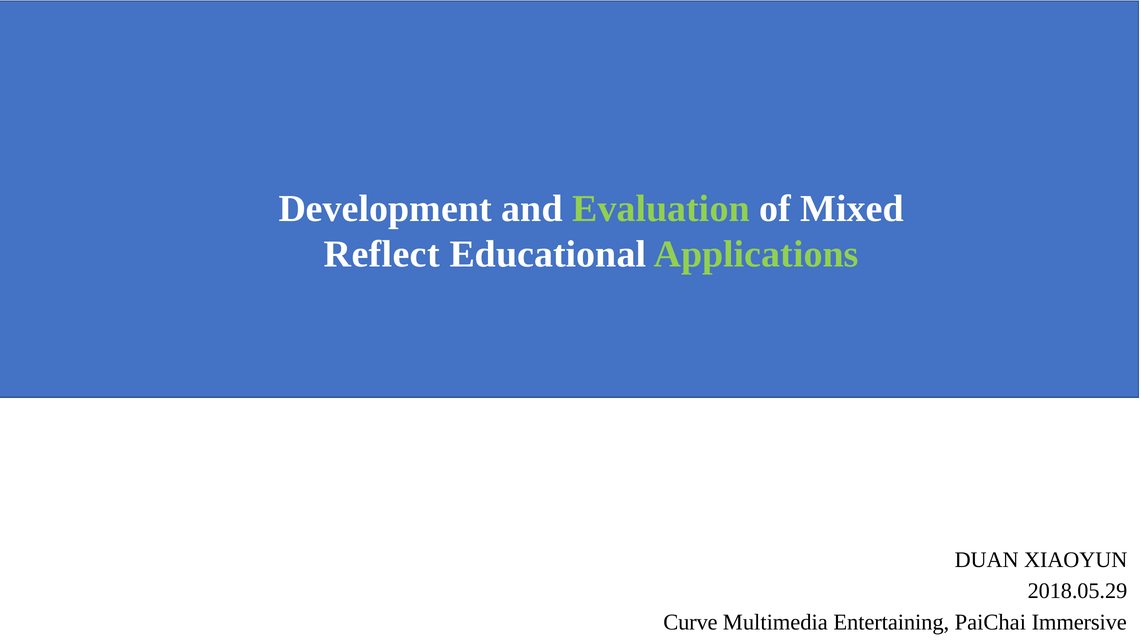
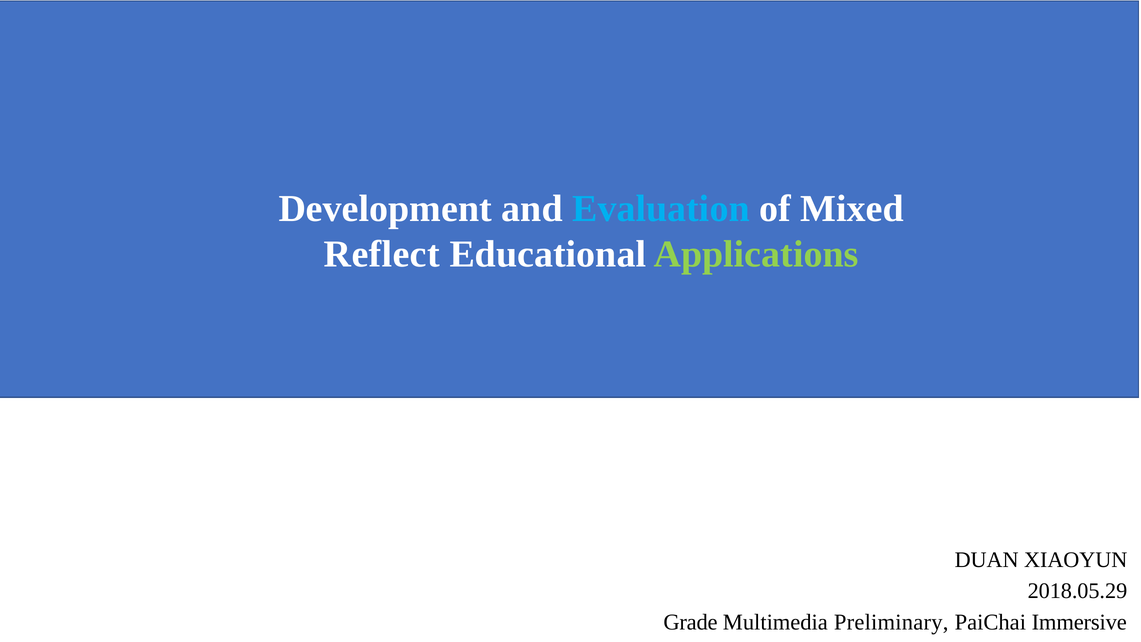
Evaluation colour: light green -> light blue
Curve: Curve -> Grade
Entertaining: Entertaining -> Preliminary
